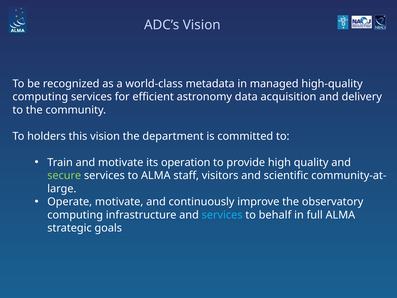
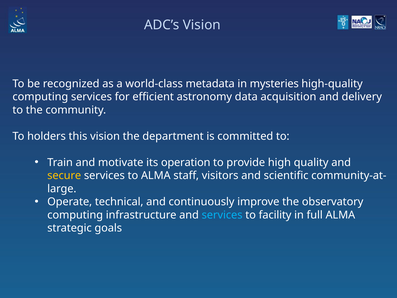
managed: managed -> mysteries
secure colour: light green -> yellow
Operate motivate: motivate -> technical
behalf: behalf -> facility
